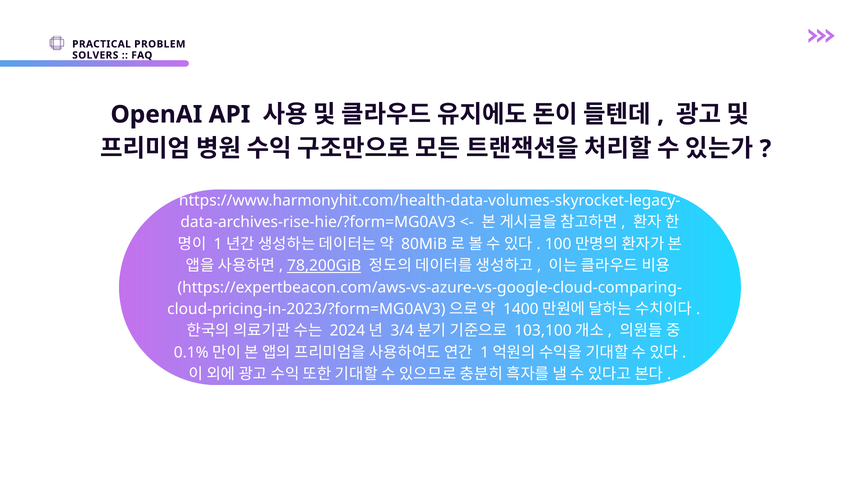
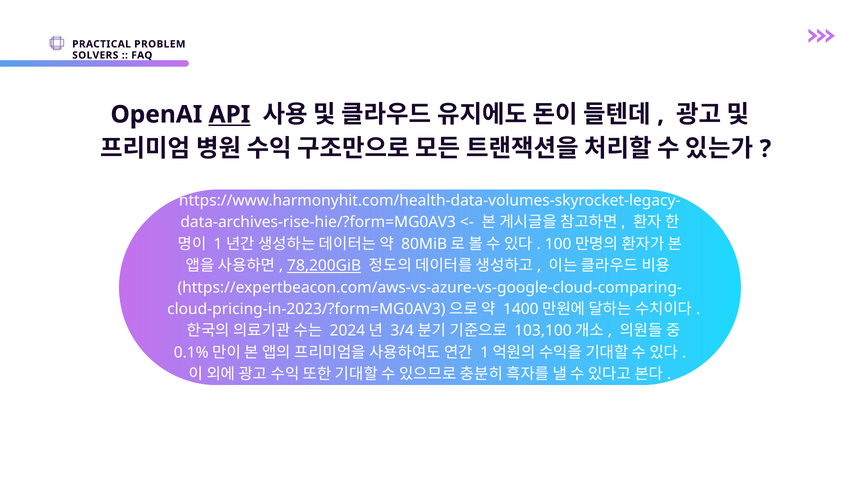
API underline: none -> present
